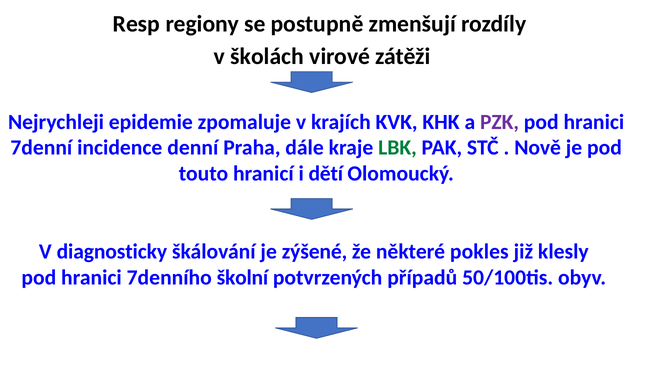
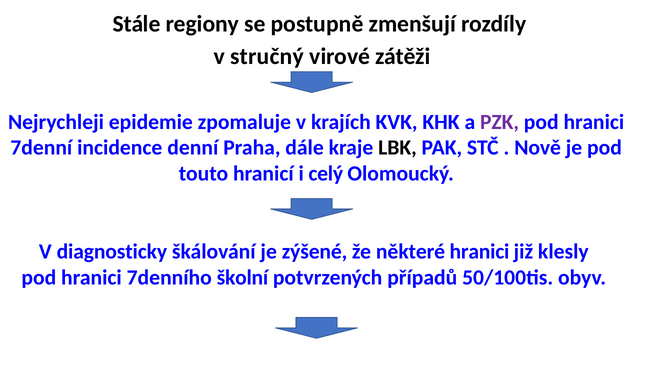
Resp: Resp -> Stále
školách: školách -> stručný
LBK colour: green -> black
dětí: dětí -> celý
některé pokles: pokles -> hranici
